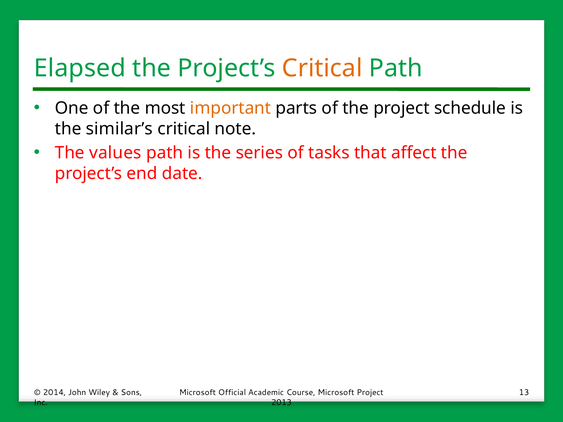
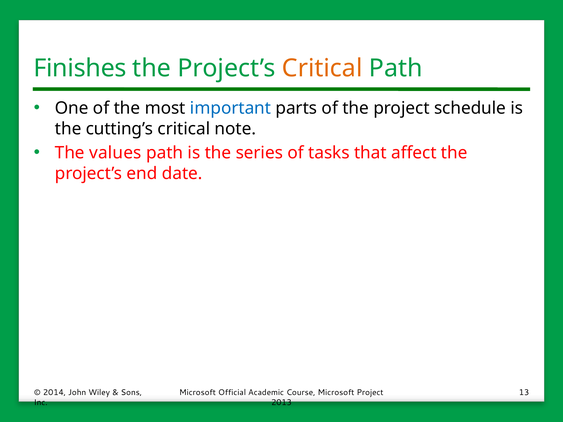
Elapsed: Elapsed -> Finishes
important colour: orange -> blue
similar’s: similar’s -> cutting’s
